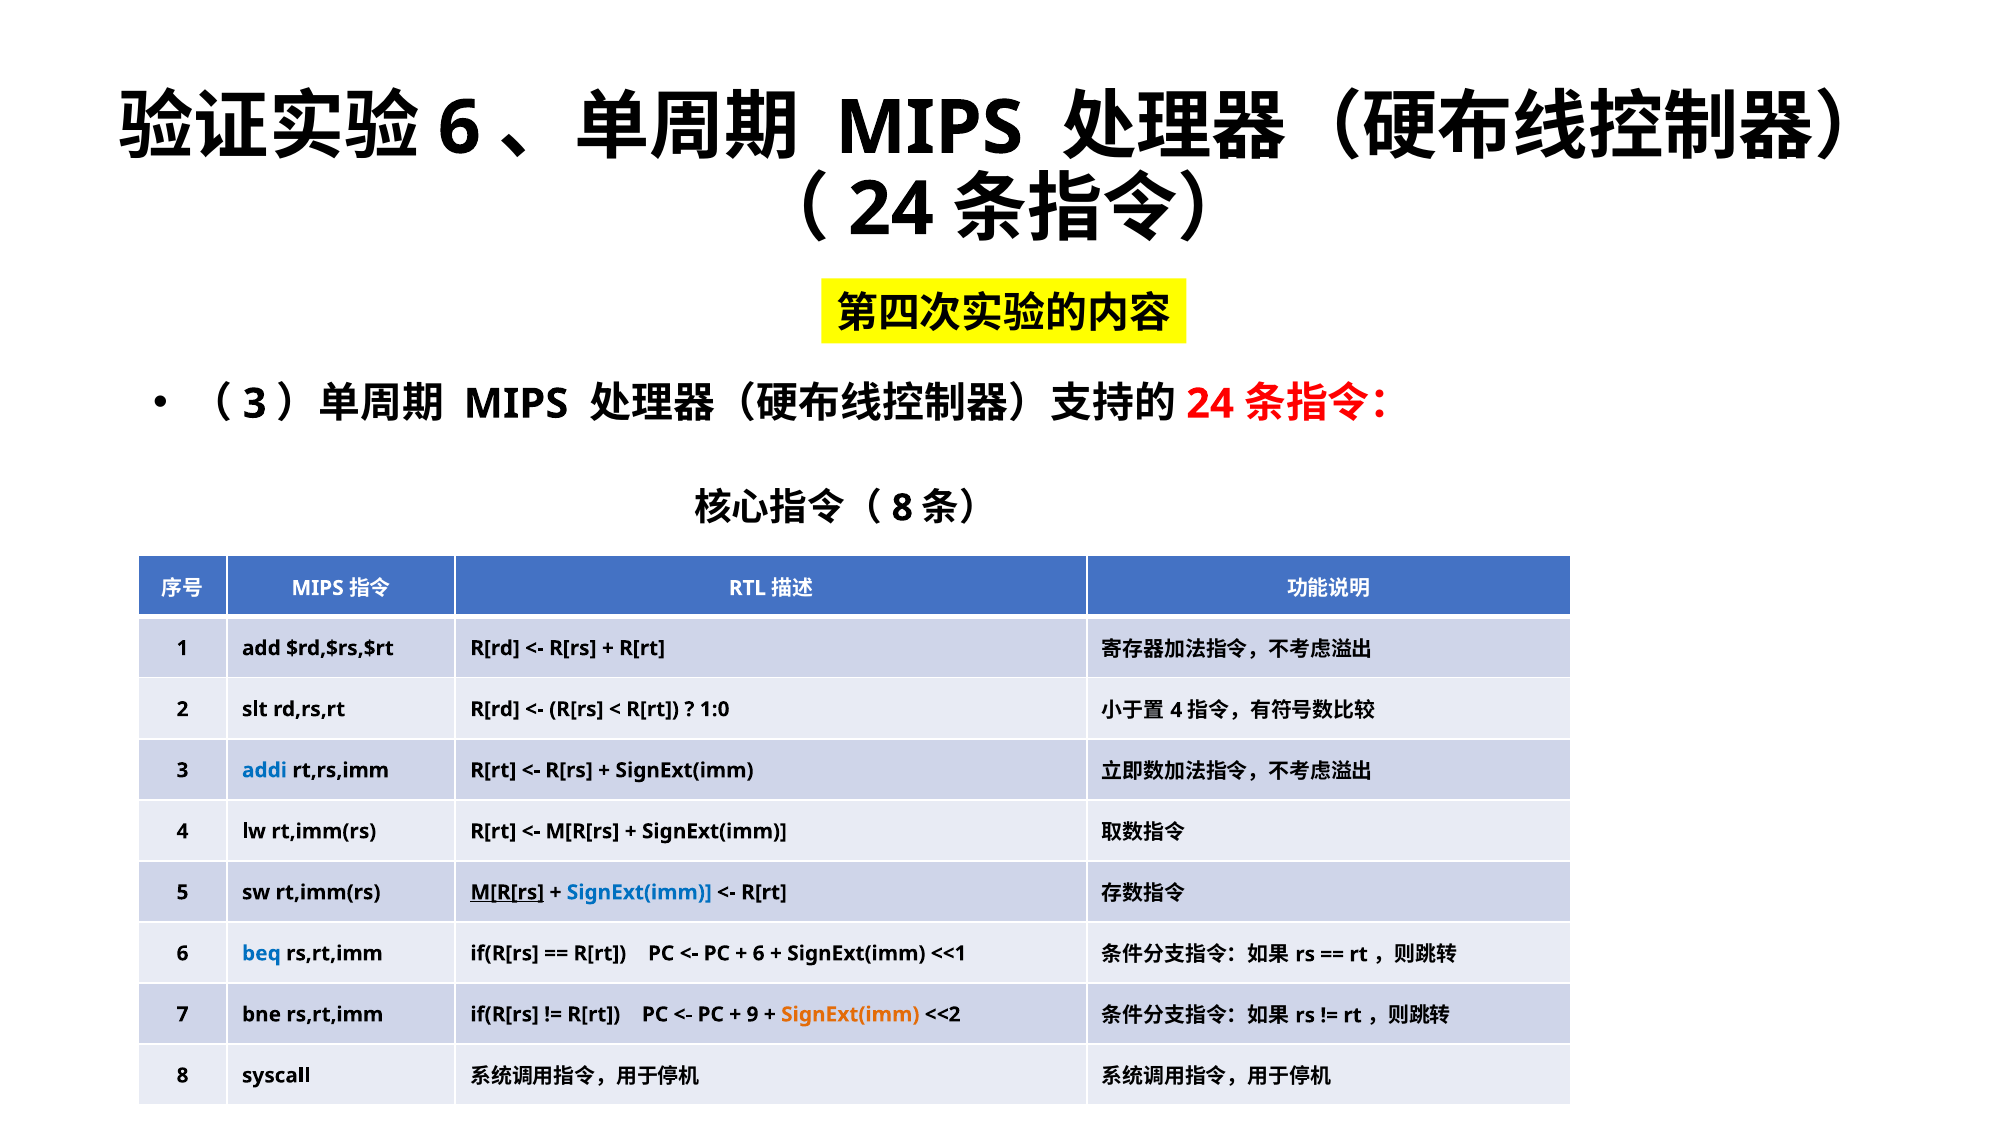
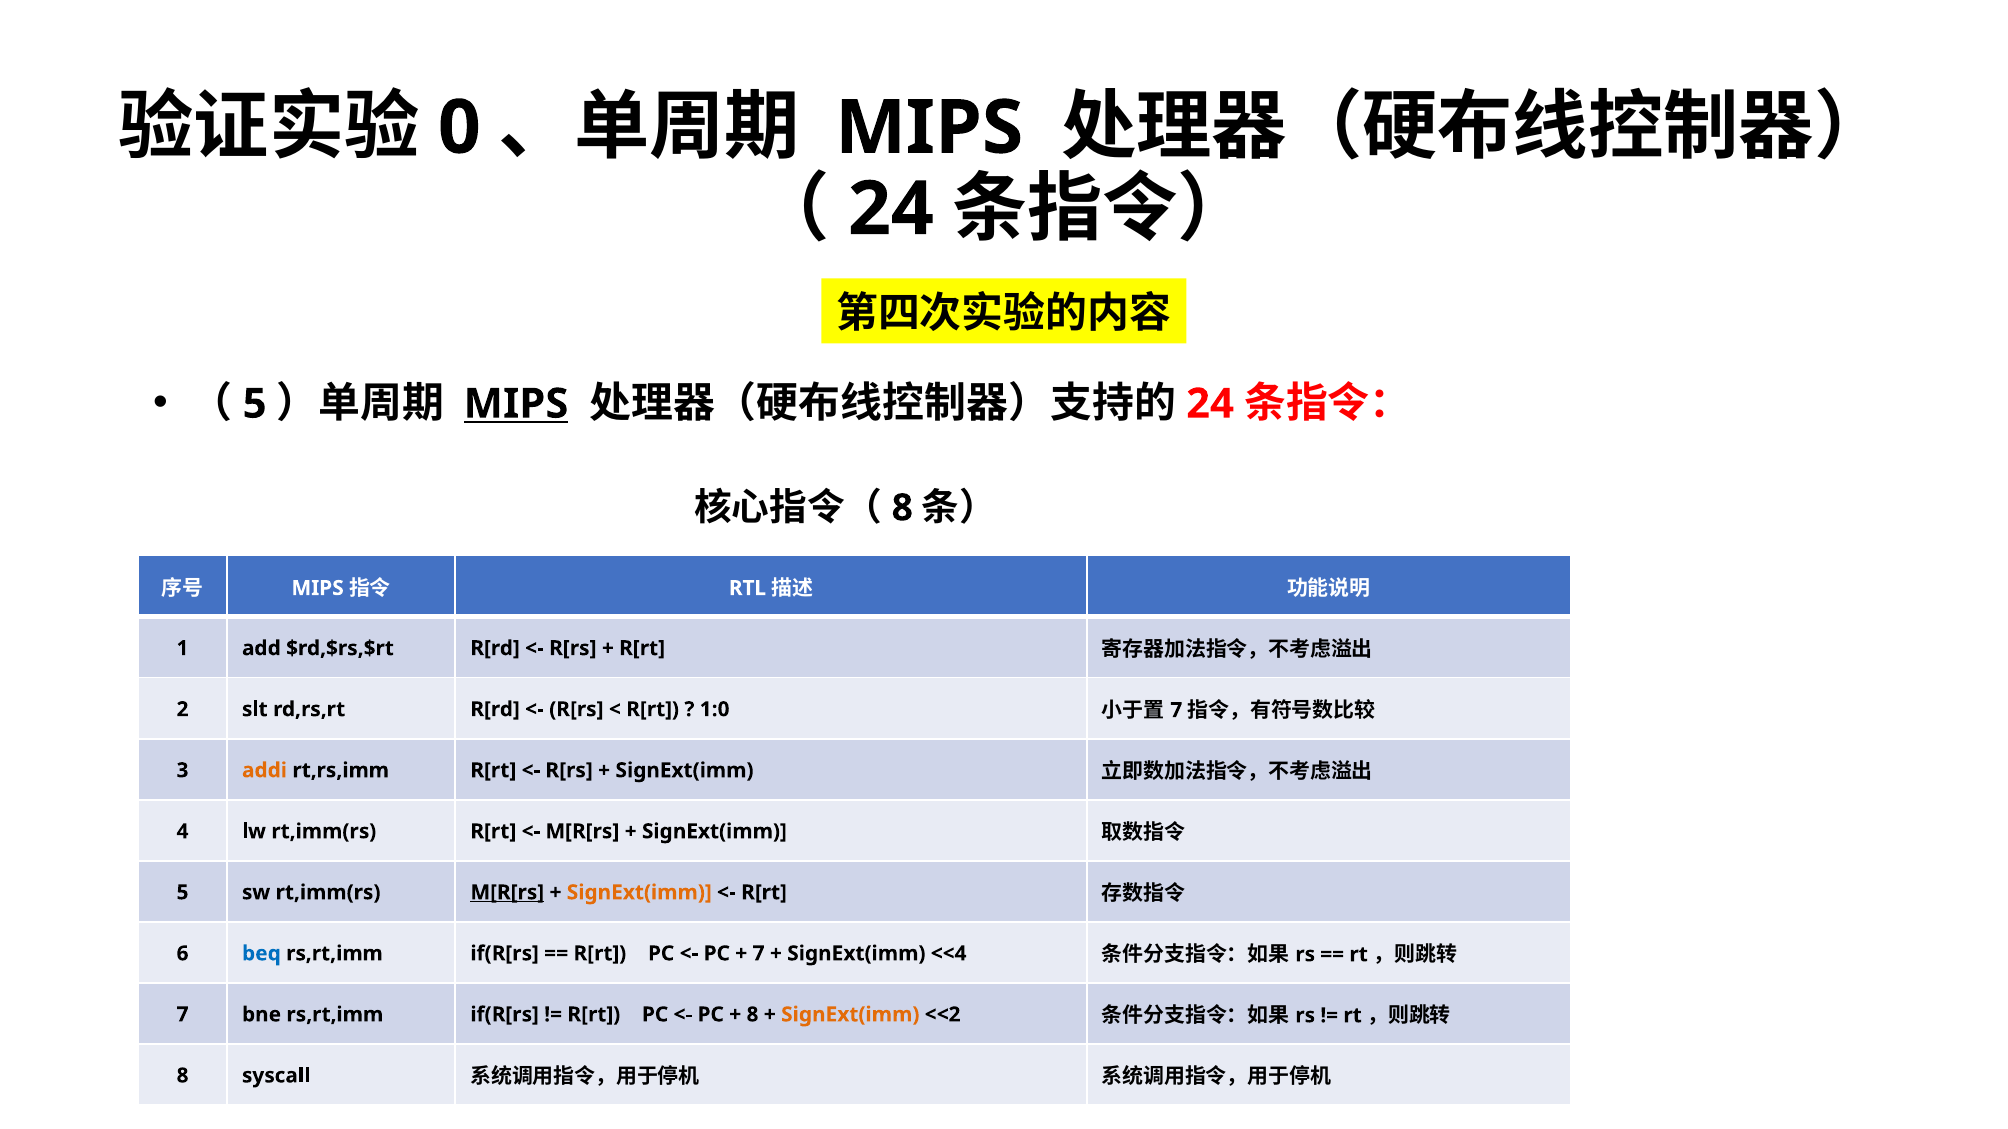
6 at (459, 128): 6 -> 0
3 at (255, 404): 3 -> 5
MIPS at (516, 404) underline: none -> present
4 at (1176, 711): 4 -> 7
addi colour: blue -> orange
SignExt(imm at (639, 893) colour: blue -> orange
6 at (759, 954): 6 -> 7
<<1: <<1 -> <<4
9 at (753, 1015): 9 -> 8
